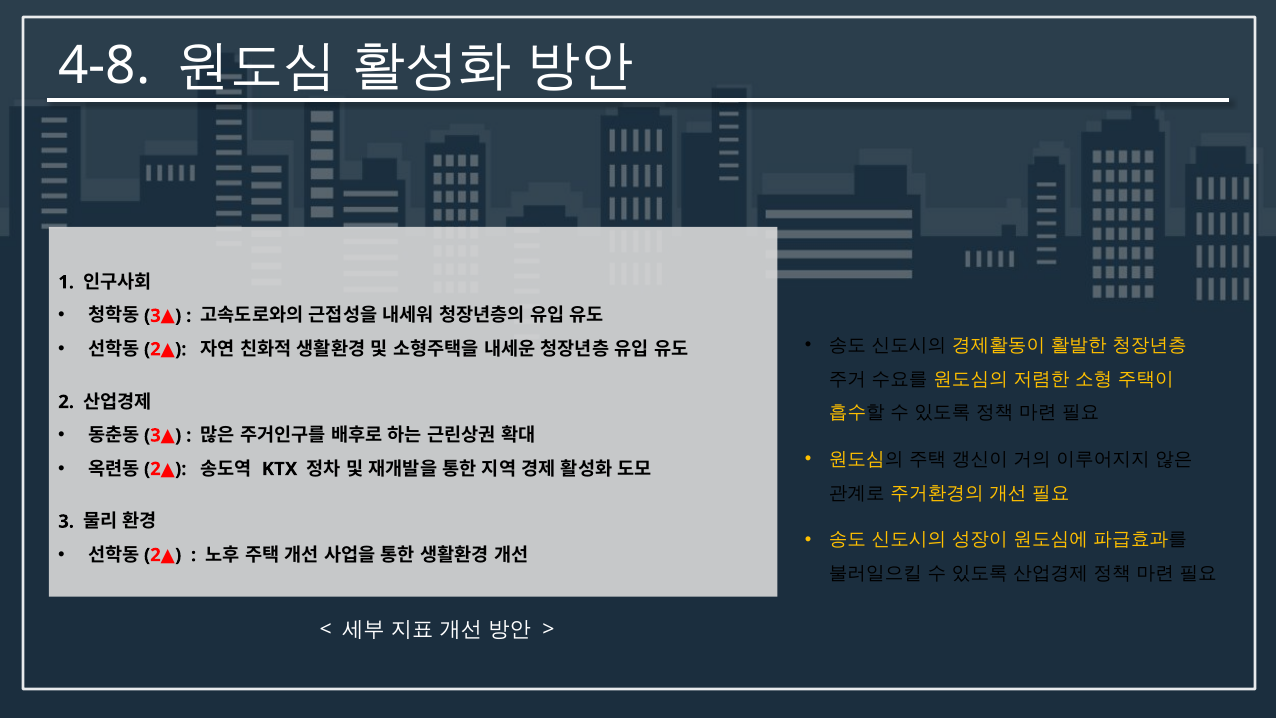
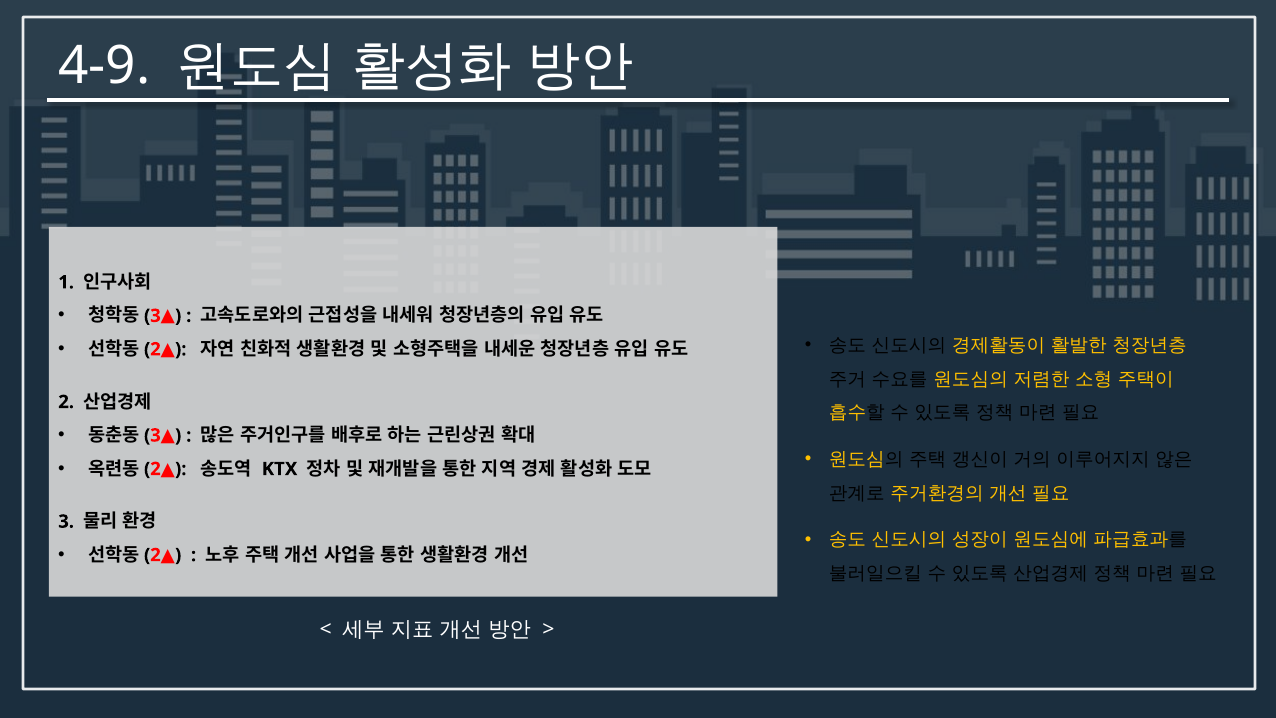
4-8: 4-8 -> 4-9
